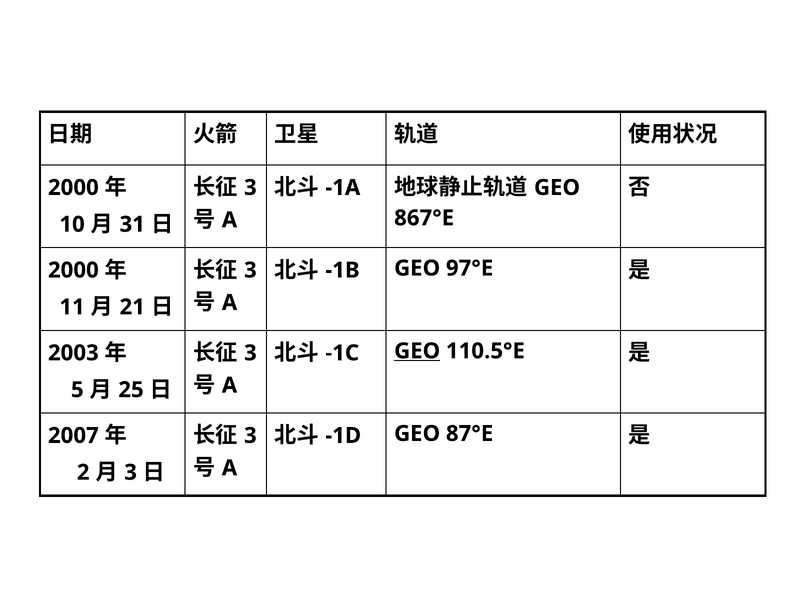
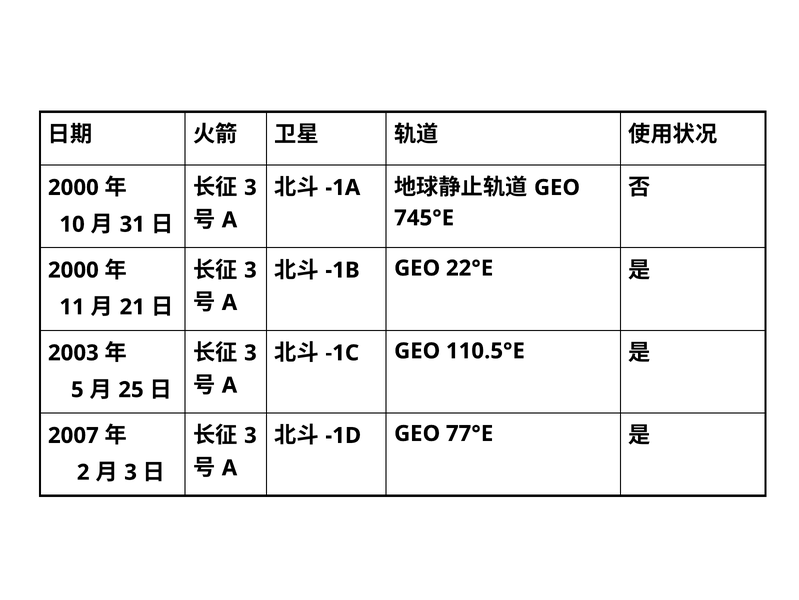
867°E: 867°E -> 745°E
97°E: 97°E -> 22°E
GEO at (417, 351) underline: present -> none
87°E: 87°E -> 77°E
